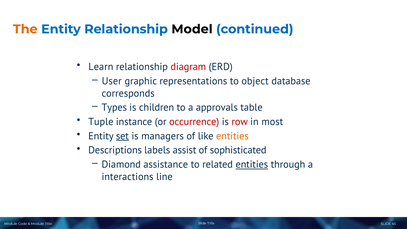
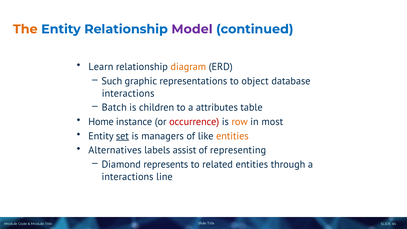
Model colour: black -> purple
diagram colour: red -> orange
User: User -> Such
corresponds at (128, 93): corresponds -> interactions
Types: Types -> Batch
approvals: approvals -> attributes
Tuple: Tuple -> Home
row colour: red -> orange
Descriptions: Descriptions -> Alternatives
sophisticated: sophisticated -> representing
assistance: assistance -> represents
entities at (252, 165) underline: present -> none
